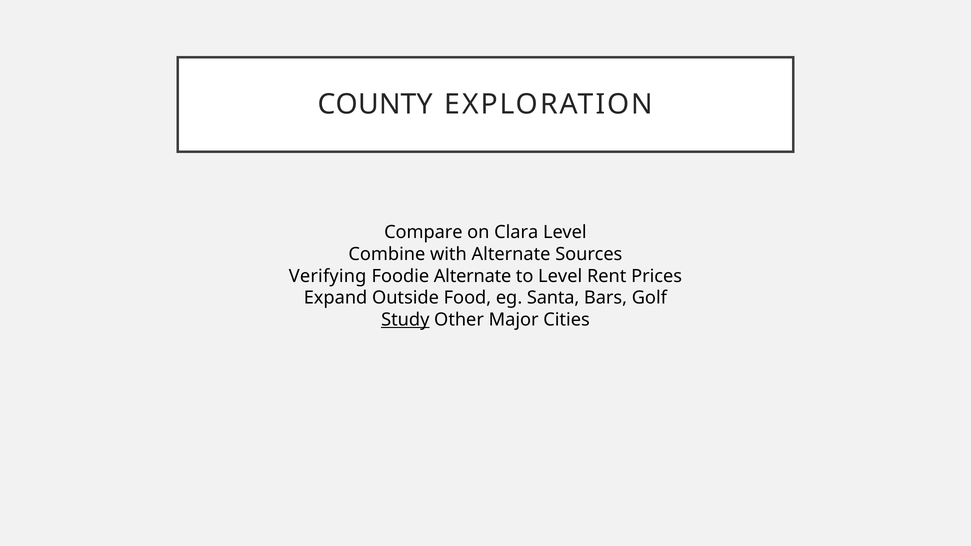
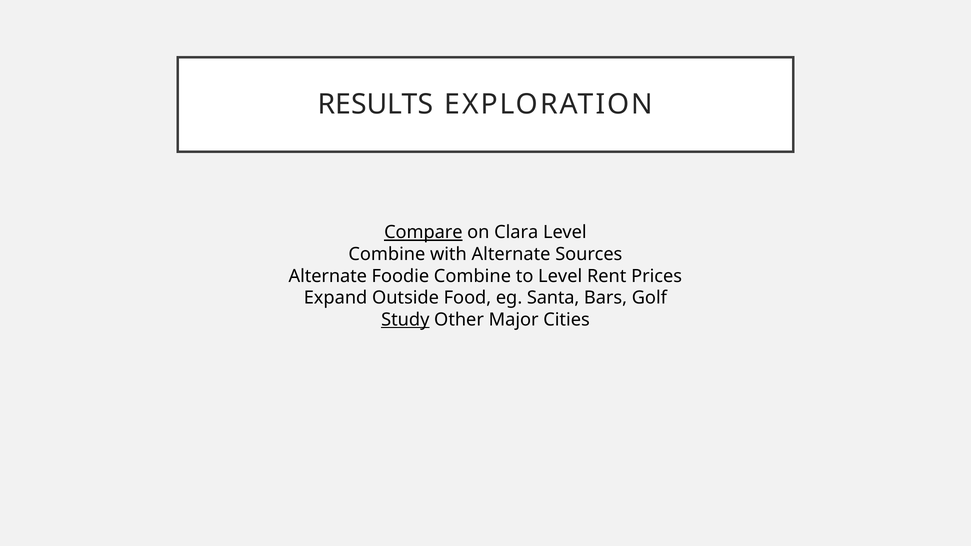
COUNTY: COUNTY -> RESULTS
Compare underline: none -> present
Verifying at (328, 276): Verifying -> Alternate
Foodie Alternate: Alternate -> Combine
